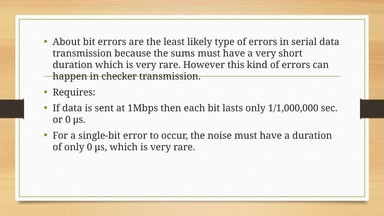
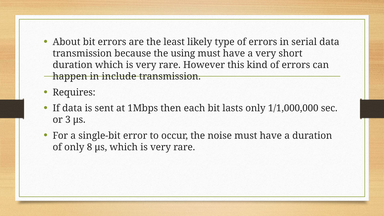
sums: sums -> using
checker: checker -> include
or 0: 0 -> 3
only 0: 0 -> 8
